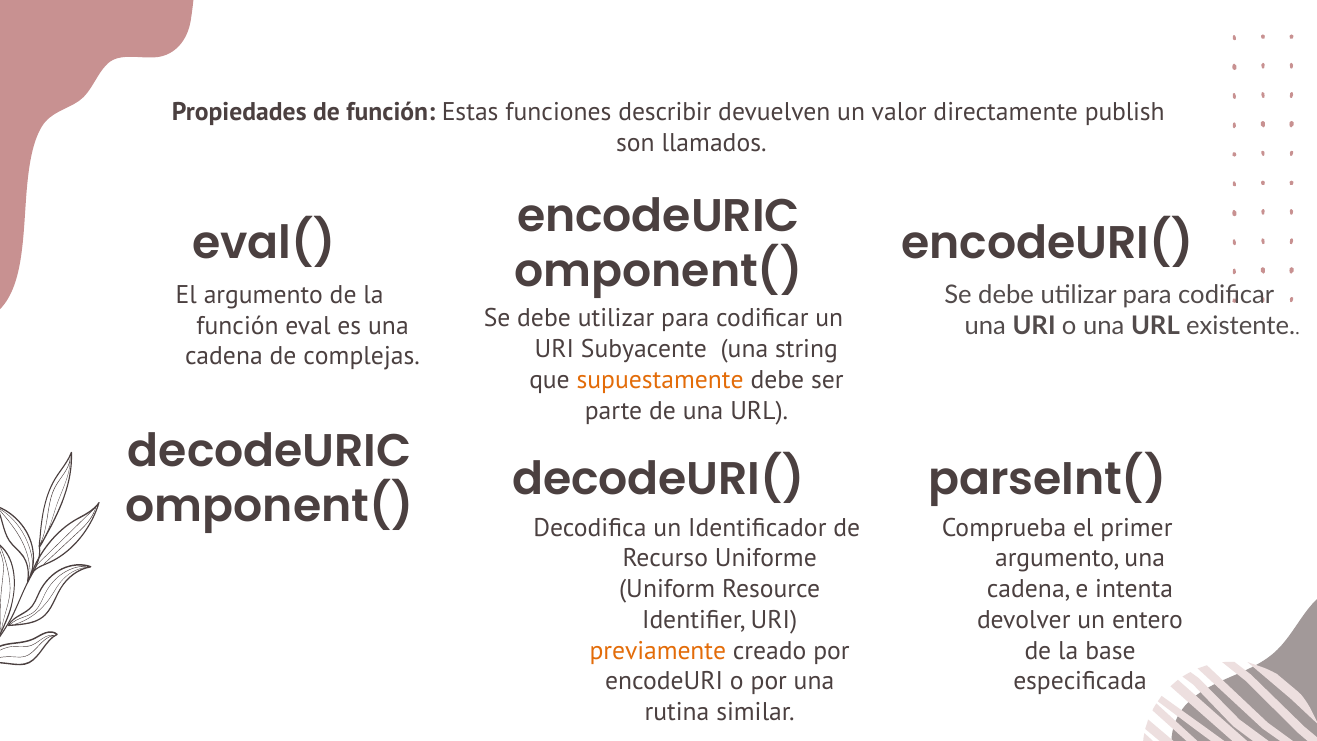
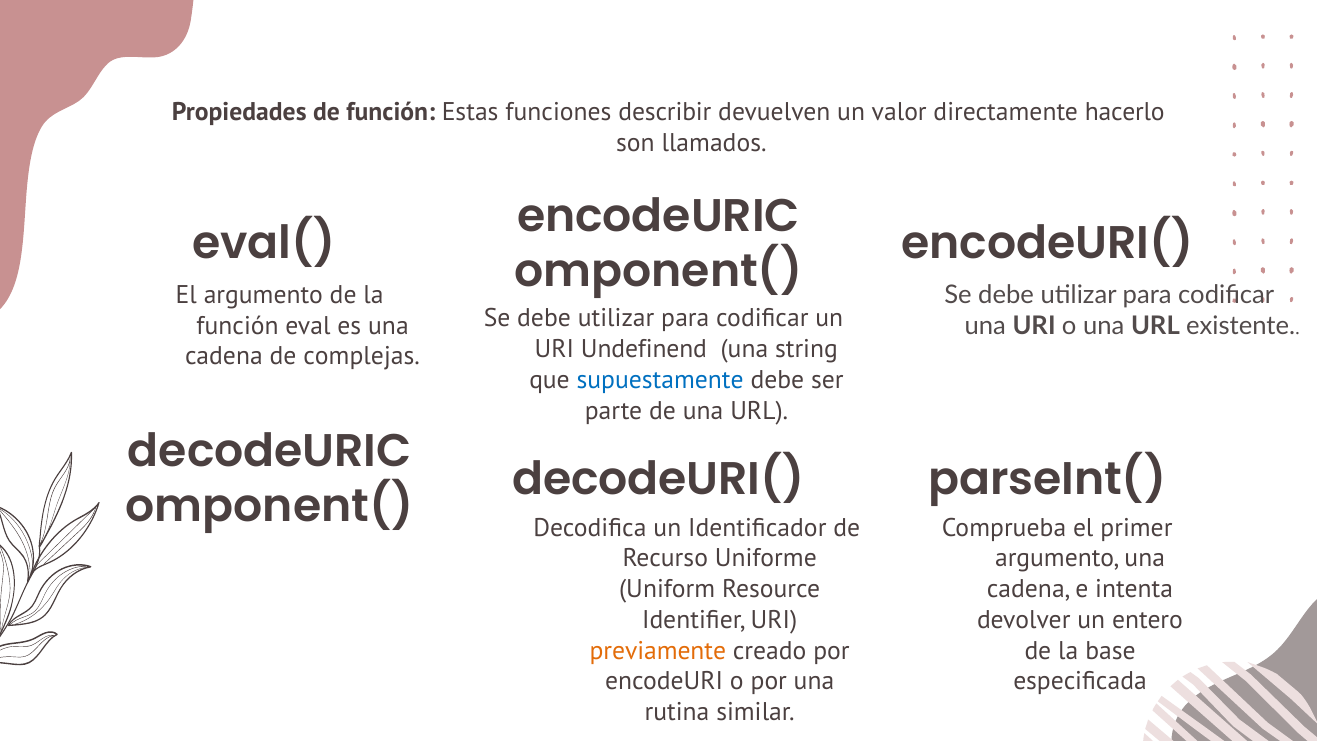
publish: publish -> hacerlo
Subyacente: Subyacente -> Undefinend
supuestamente colour: orange -> blue
